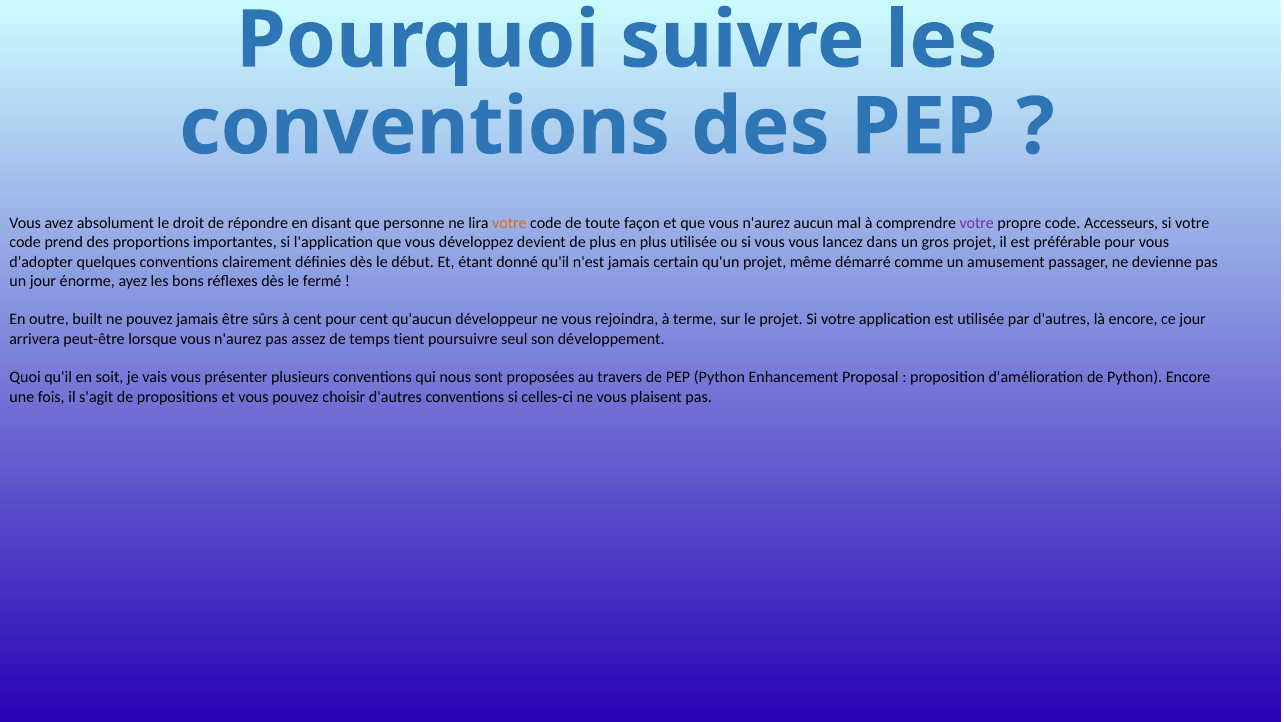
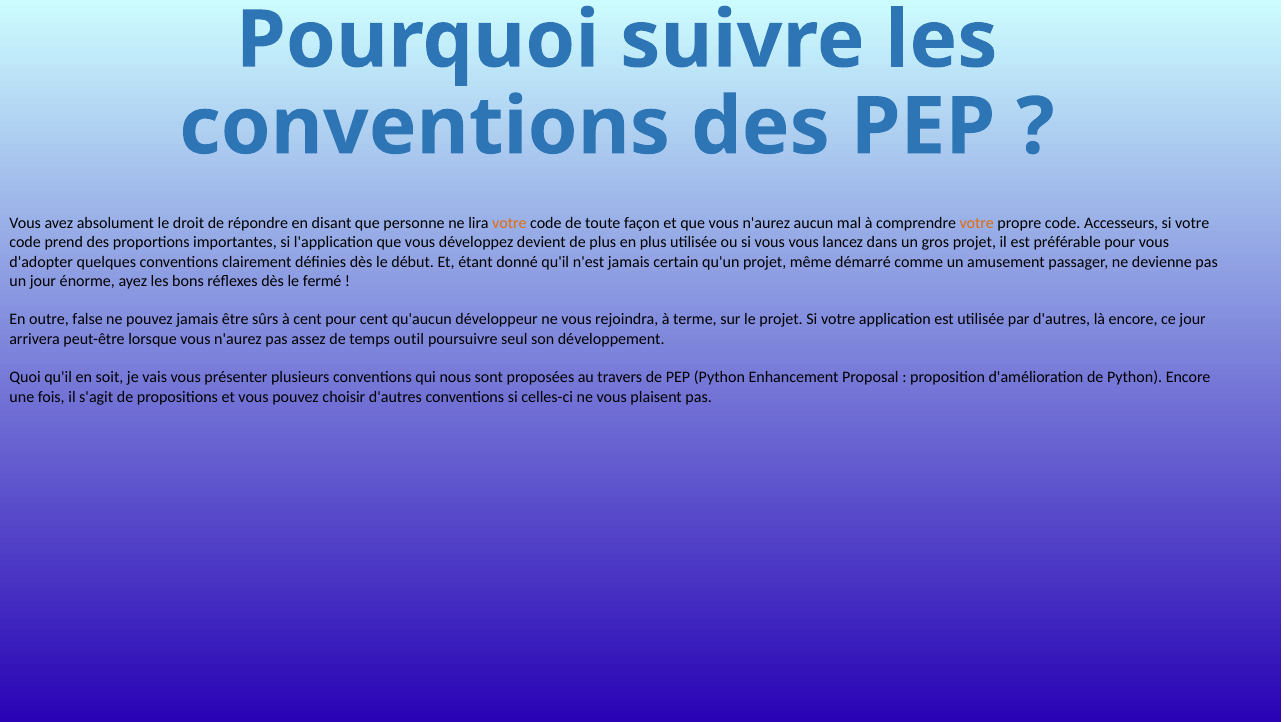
votre at (977, 224) colour: purple -> orange
built: built -> false
tient: tient -> outil
